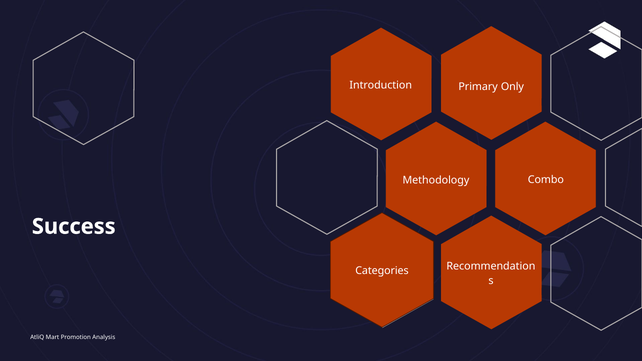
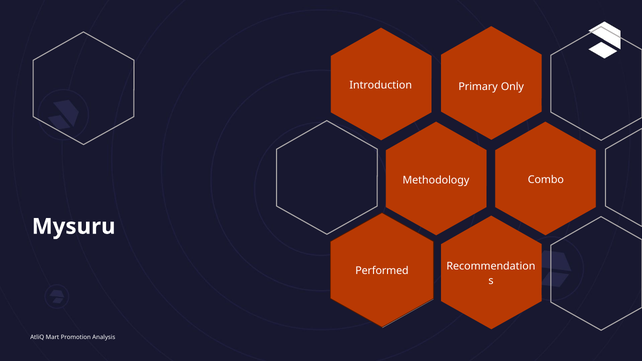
Success: Success -> Mysuru
Categories: Categories -> Performed
